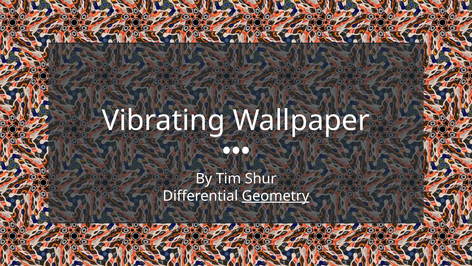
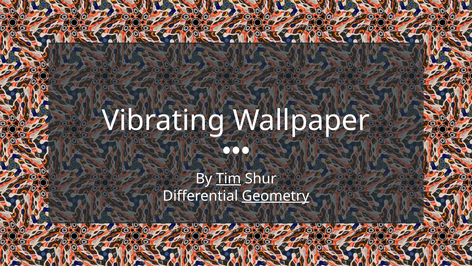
Tim underline: none -> present
